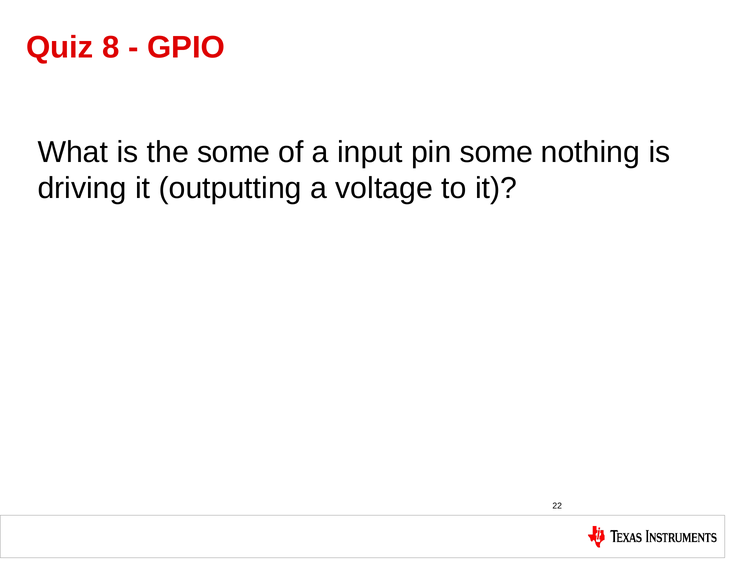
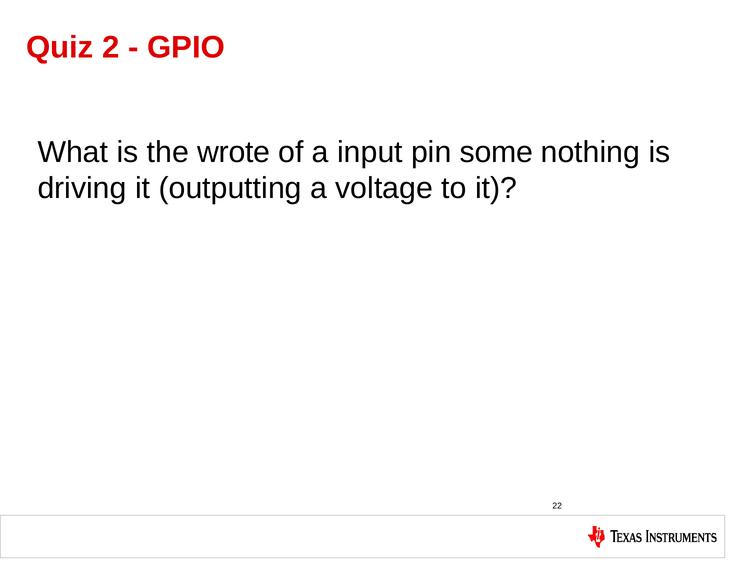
8: 8 -> 2
the some: some -> wrote
